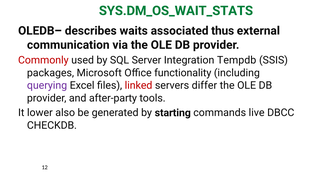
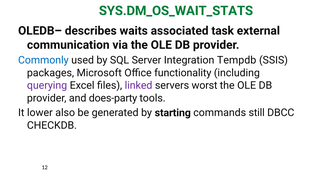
thus: thus -> task
Commonly colour: red -> blue
linked colour: red -> purple
differ: differ -> worst
after-party: after-party -> does-party
live: live -> still
